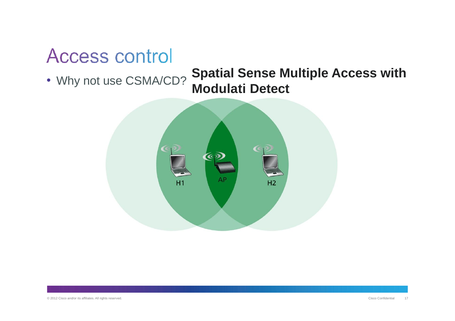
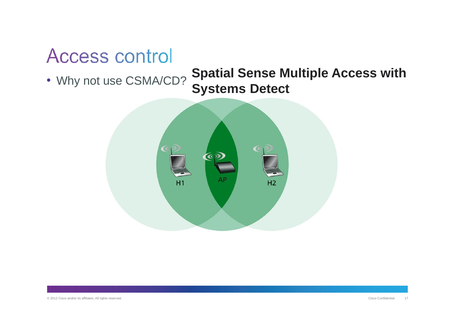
Modulati: Modulati -> Systems
